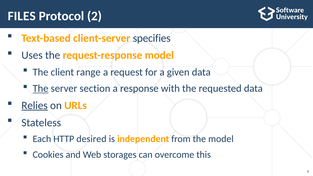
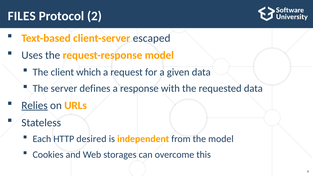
specifies: specifies -> escaped
range: range -> which
The at (41, 89) underline: present -> none
section: section -> defines
